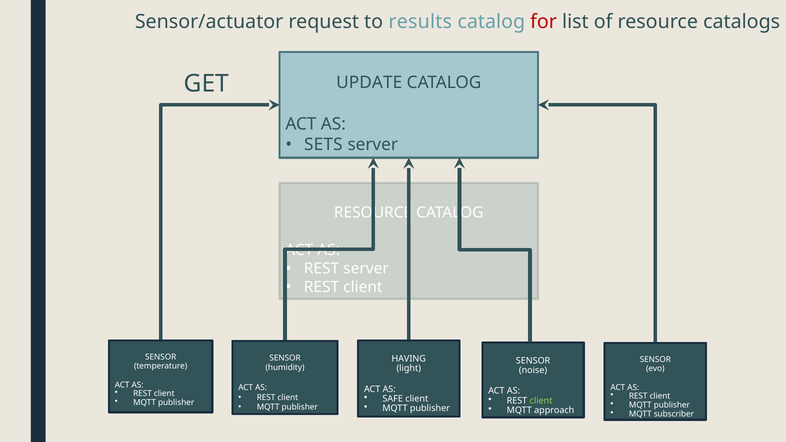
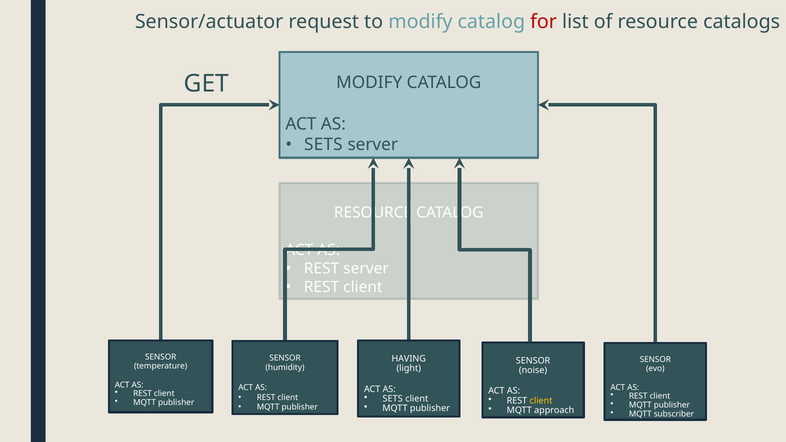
to results: results -> modify
UPDATE at (369, 83): UPDATE -> MODIFY
SAFE at (393, 399): SAFE -> SETS
client at (541, 401) colour: light green -> yellow
